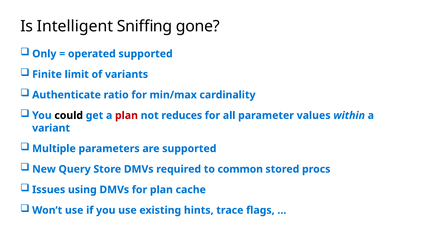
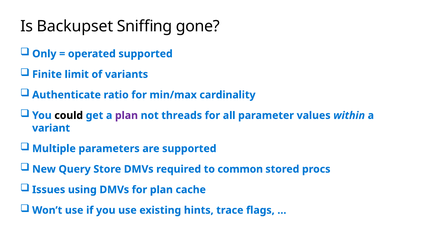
Intelligent: Intelligent -> Backupset
plan at (126, 115) colour: red -> purple
reduces: reduces -> threads
